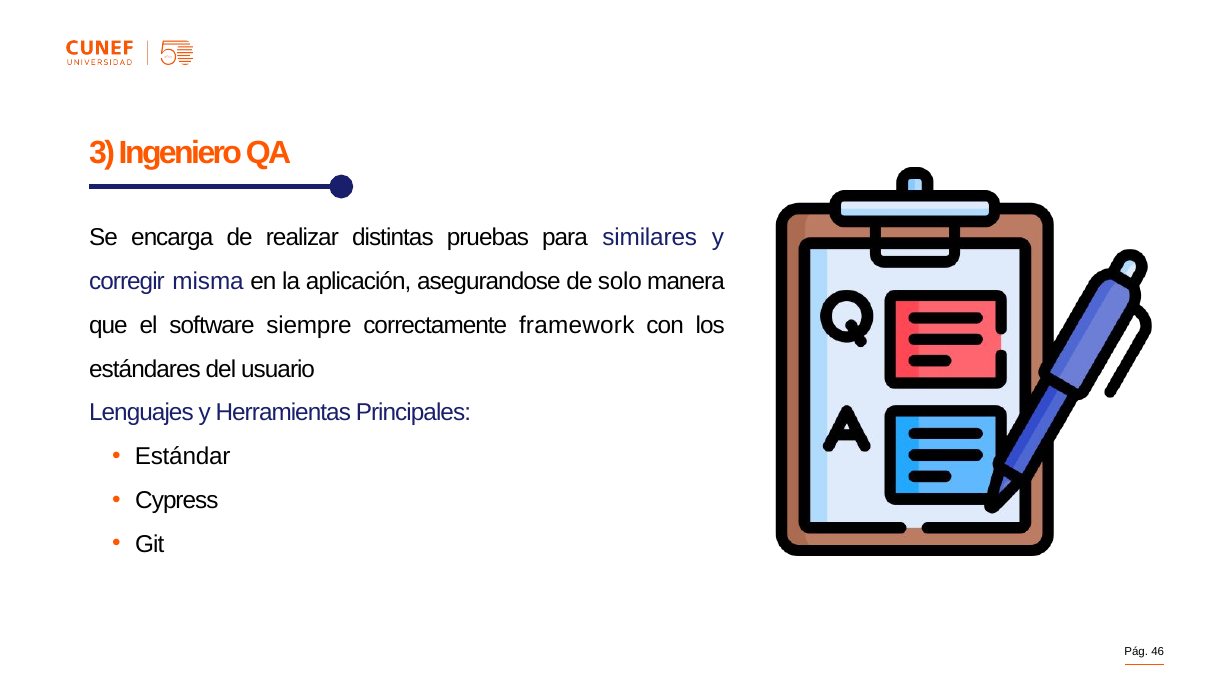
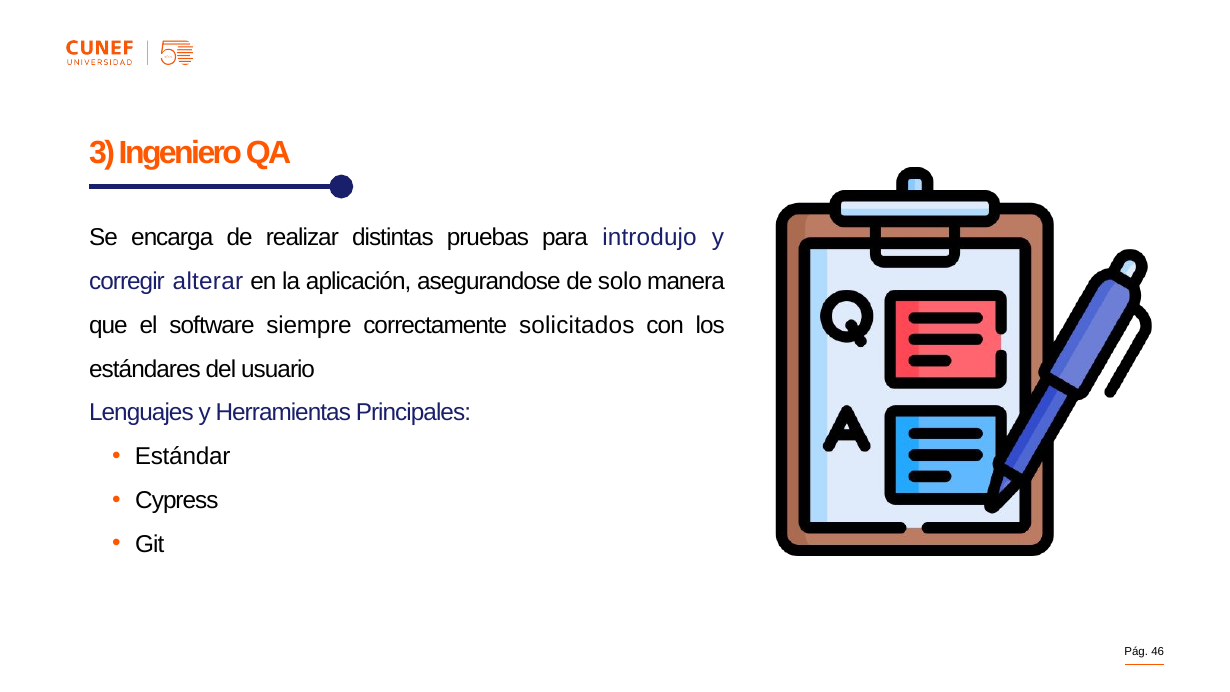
similares: similares -> introdujo
misma: misma -> alterar
framework: framework -> solicitados
